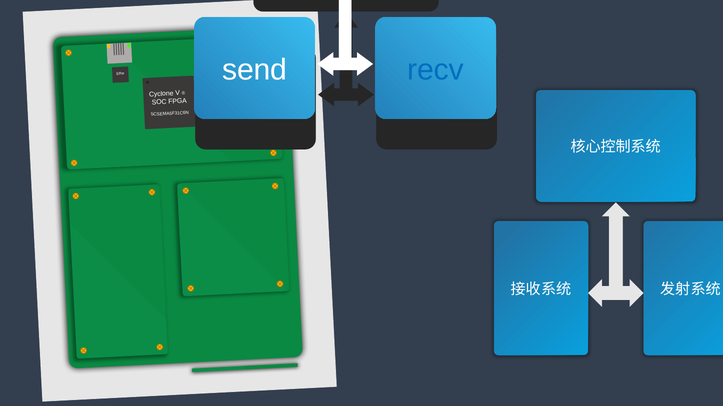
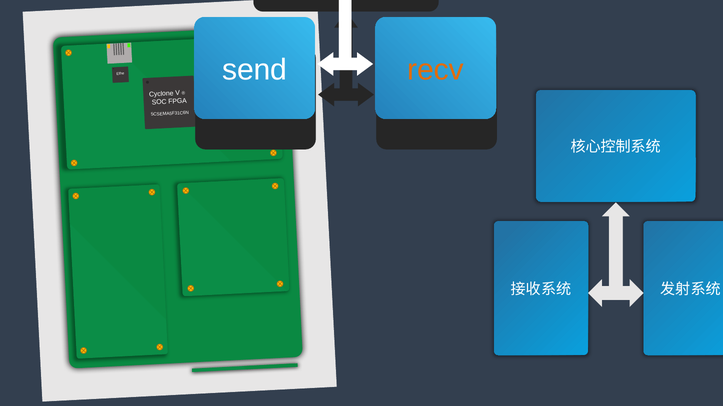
recv colour: blue -> orange
